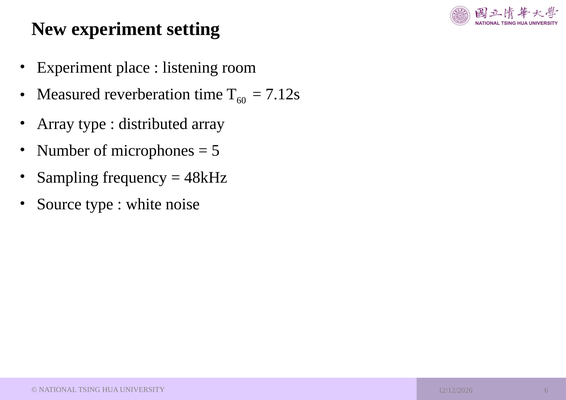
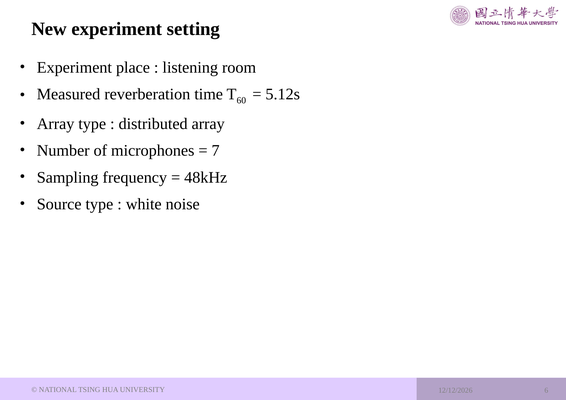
7.12s: 7.12s -> 5.12s
5: 5 -> 7
